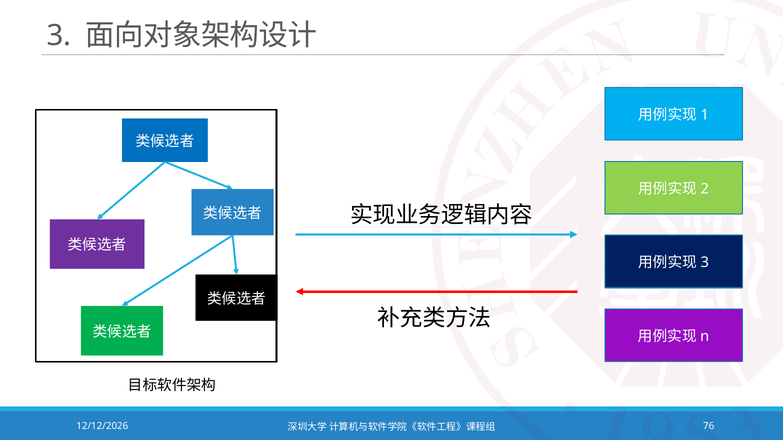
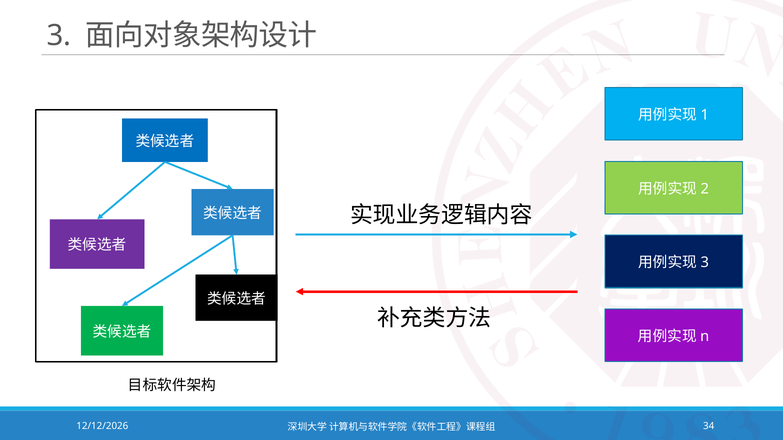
76: 76 -> 34
